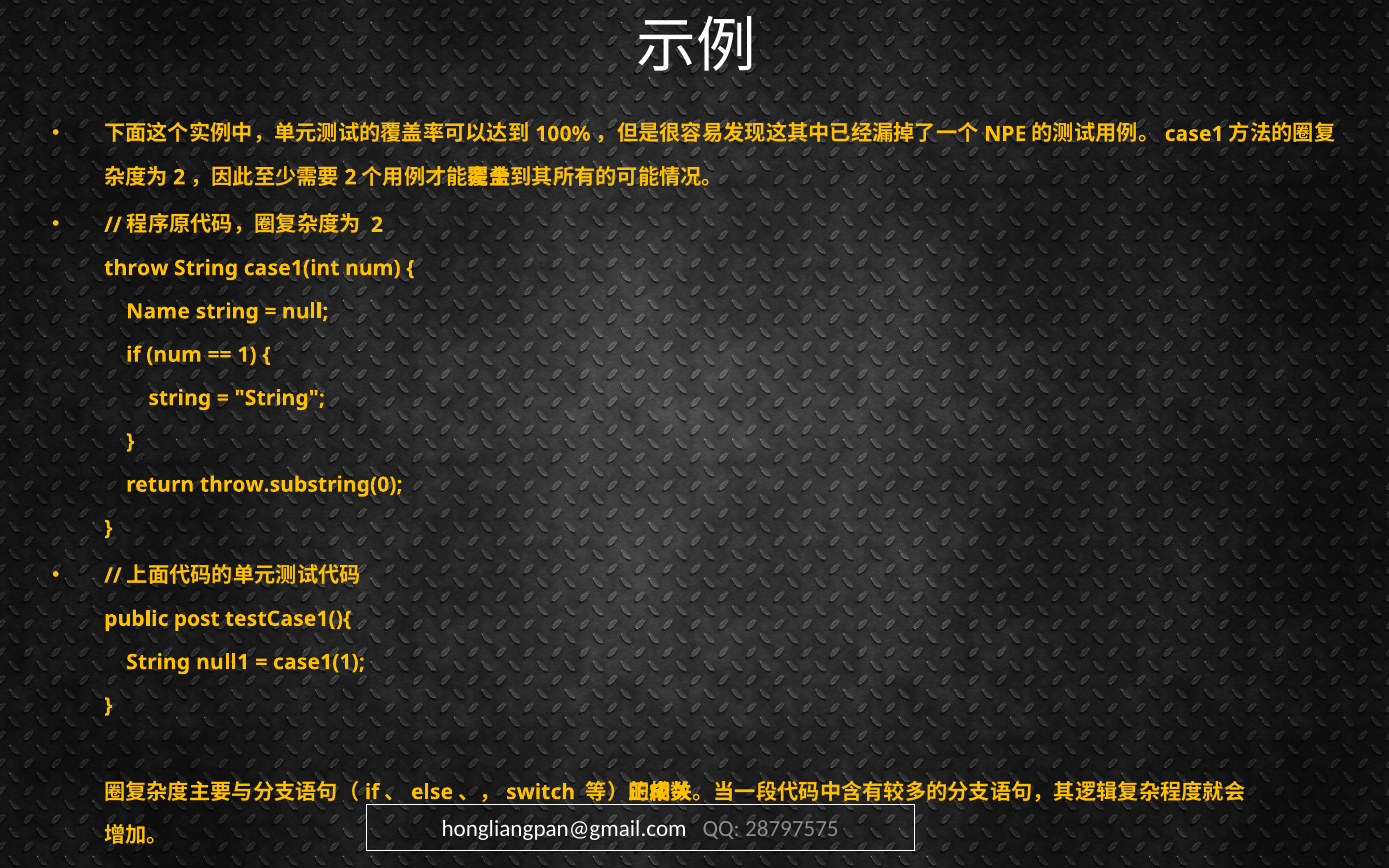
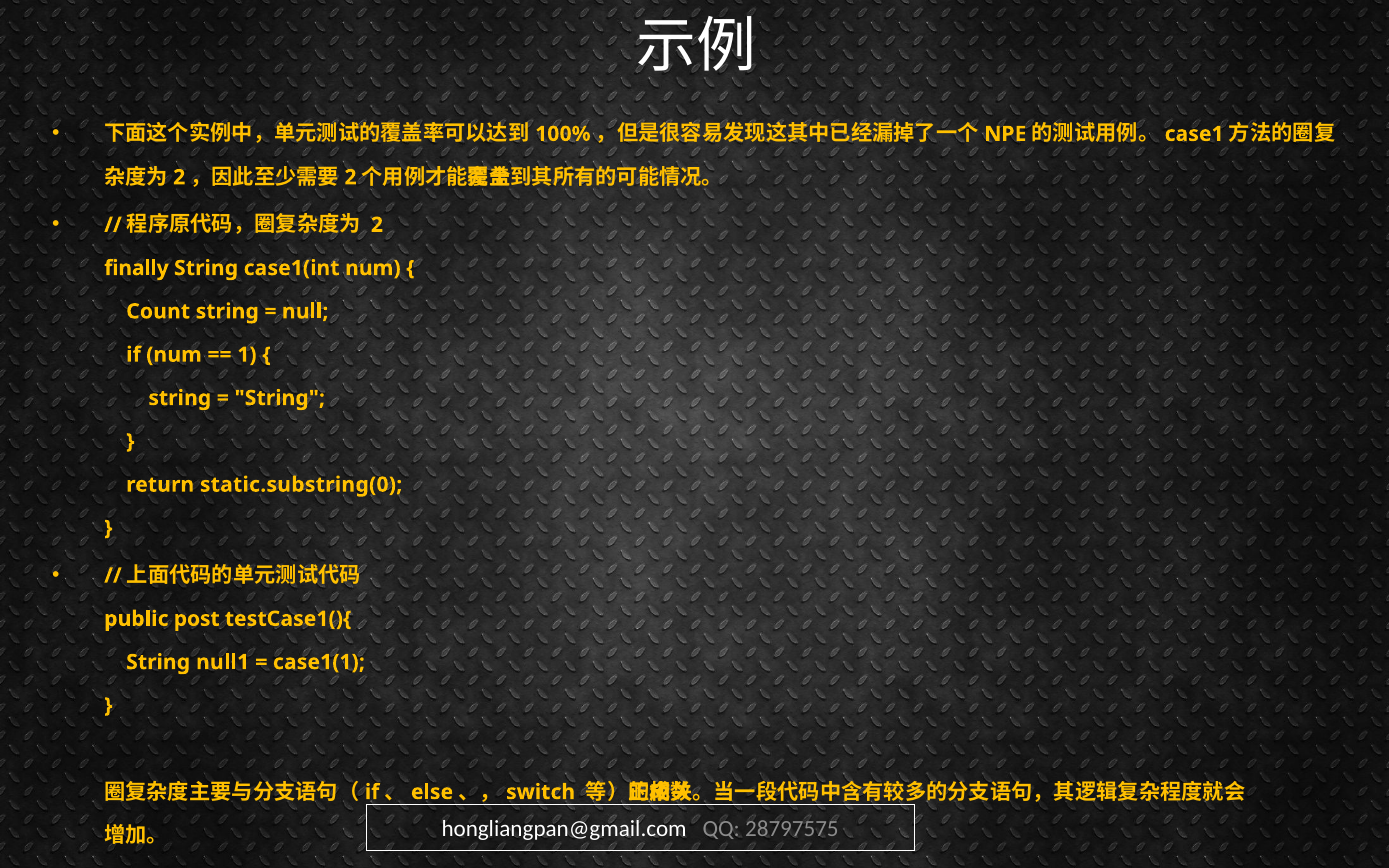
throw: throw -> finally
Name: Name -> Count
throw.substring(0: throw.substring(0 -> static.substring(0
